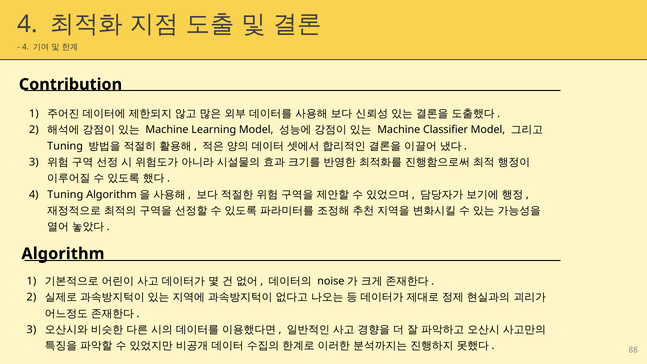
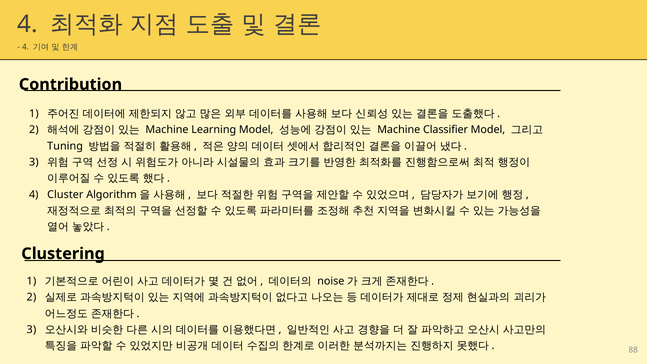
4 Tuning: Tuning -> Cluster
Algorithm: Algorithm -> Clustering
